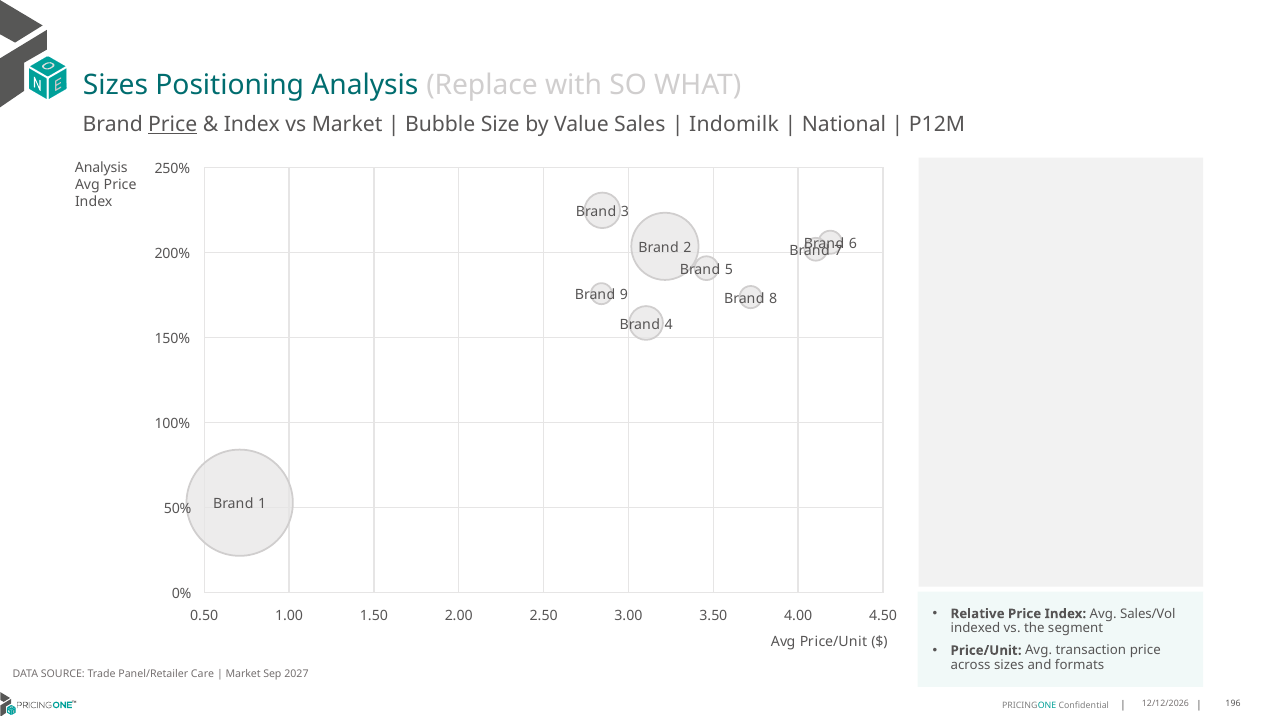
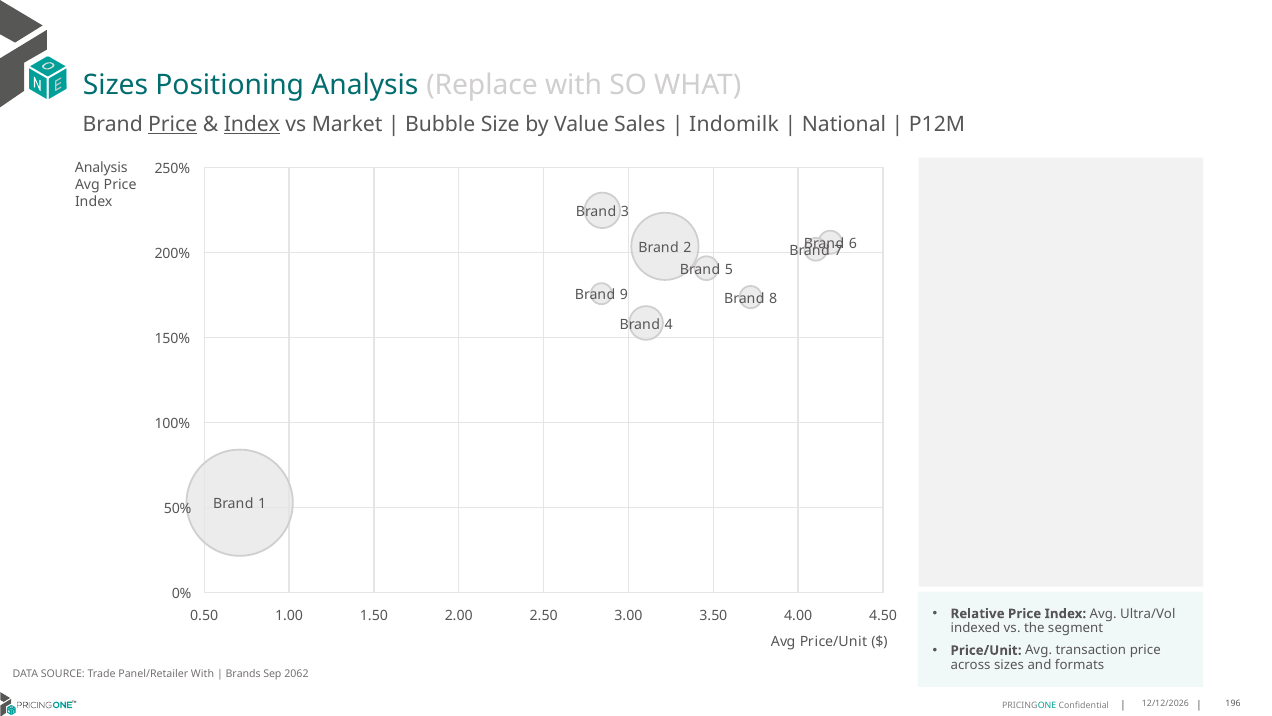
Index at (252, 124) underline: none -> present
Sales/Vol: Sales/Vol -> Ultra/Vol
Panel/Retailer Care: Care -> With
Market at (243, 674): Market -> Brands
2027: 2027 -> 2062
